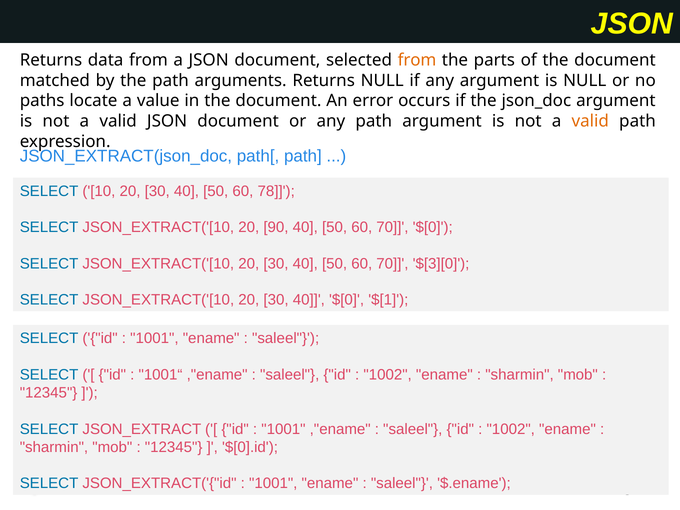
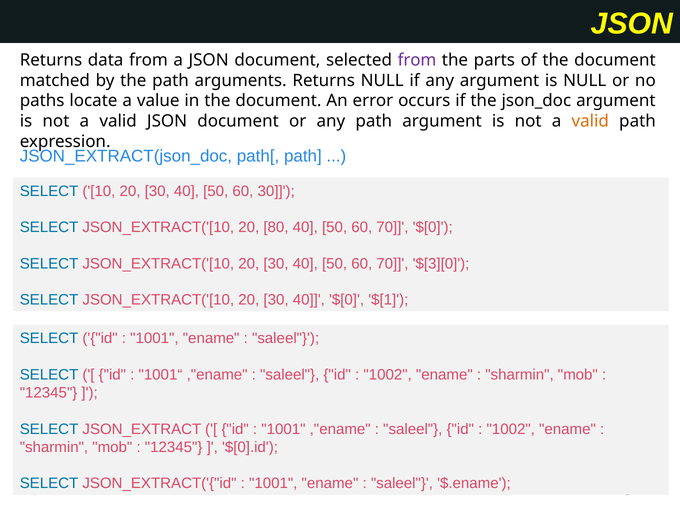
from at (417, 60) colour: orange -> purple
60 78: 78 -> 30
90: 90 -> 80
